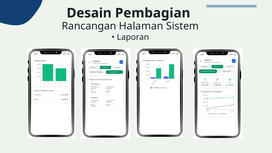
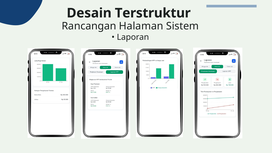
Pembagian: Pembagian -> Terstruktur
